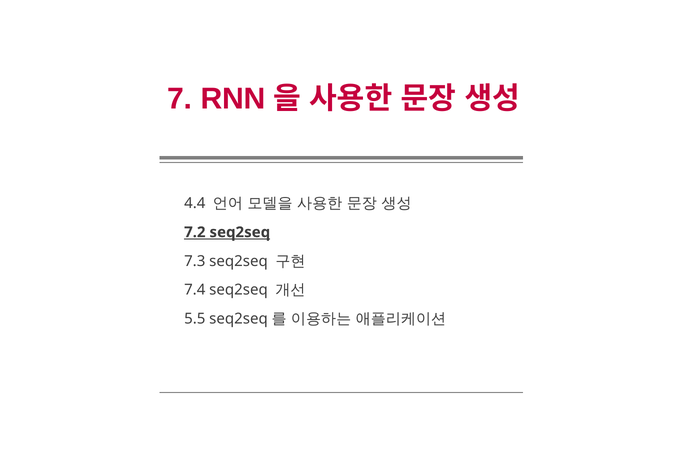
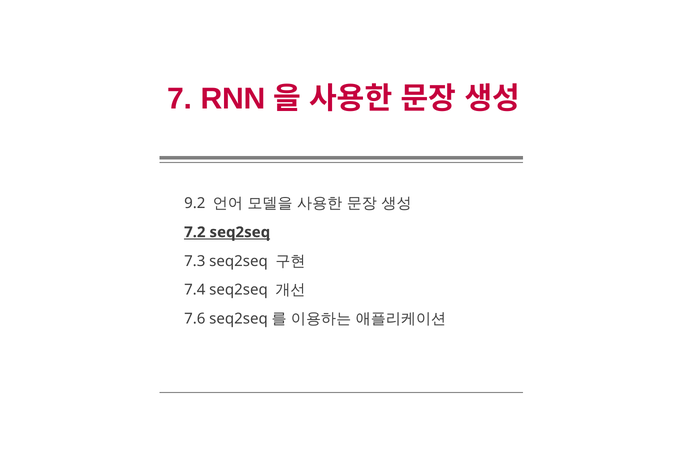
4.4: 4.4 -> 9.2
5.5: 5.5 -> 7.6
